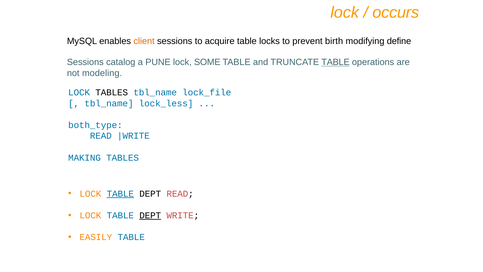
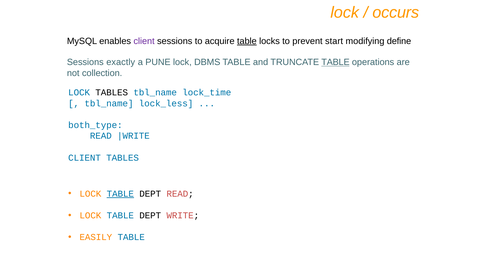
client at (144, 41) colour: orange -> purple
table at (247, 41) underline: none -> present
birth: birth -> start
catalog: catalog -> exactly
SOME: SOME -> DBMS
modeling: modeling -> collection
lock_file: lock_file -> lock_time
MAKING at (85, 158): MAKING -> CLIENT
DEPT at (150, 215) underline: present -> none
